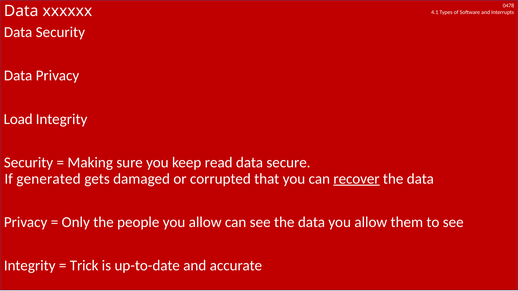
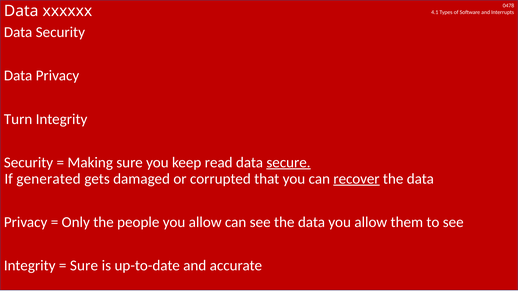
Load: Load -> Turn
secure underline: none -> present
Trick at (84, 266): Trick -> Sure
